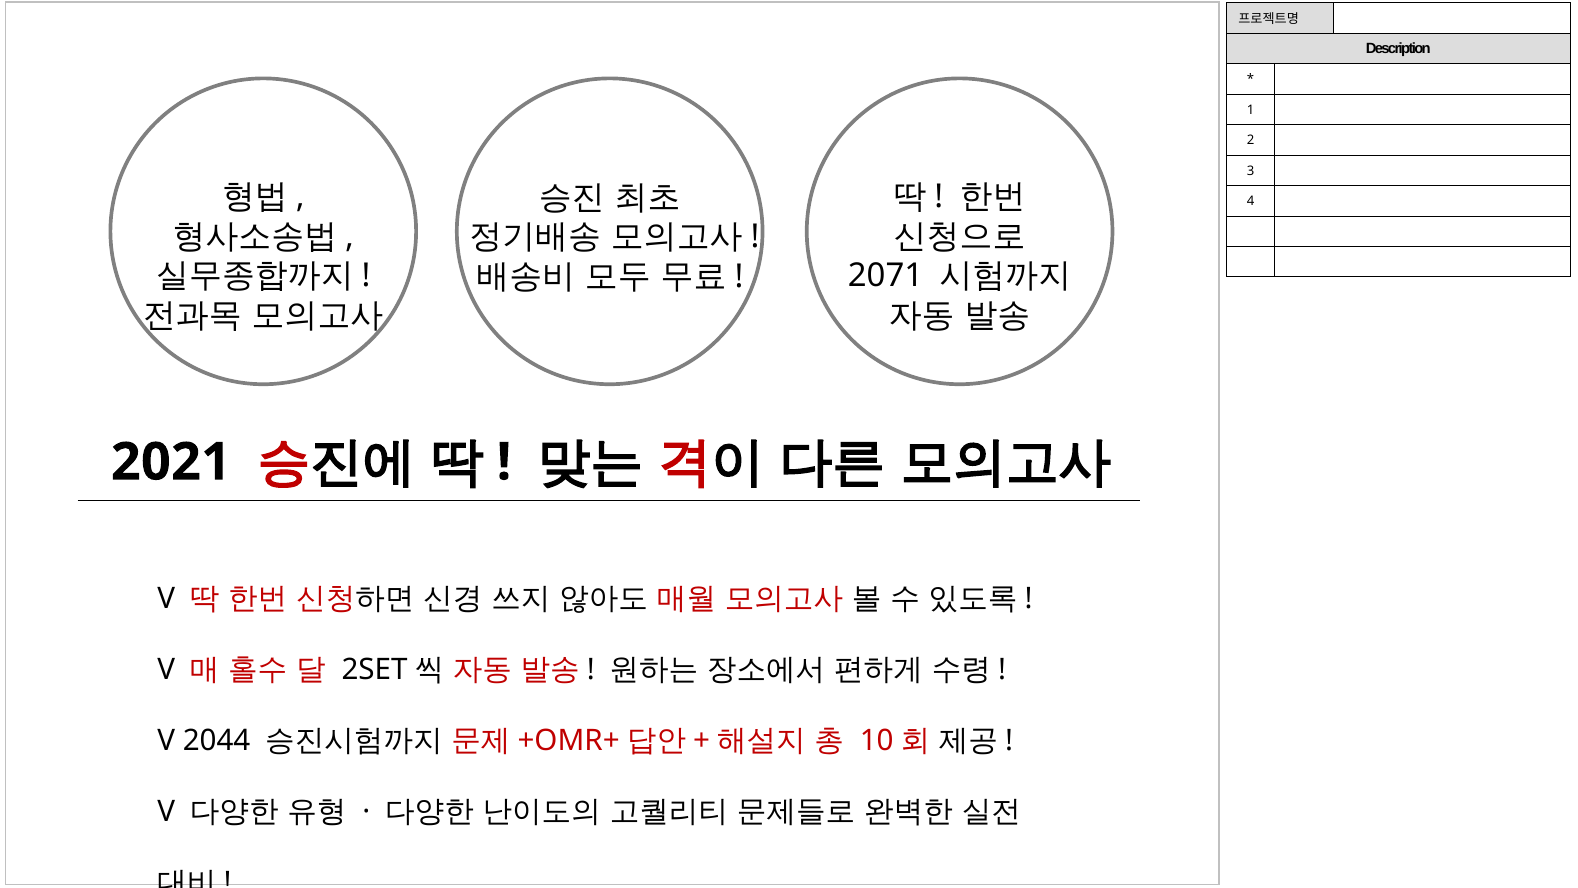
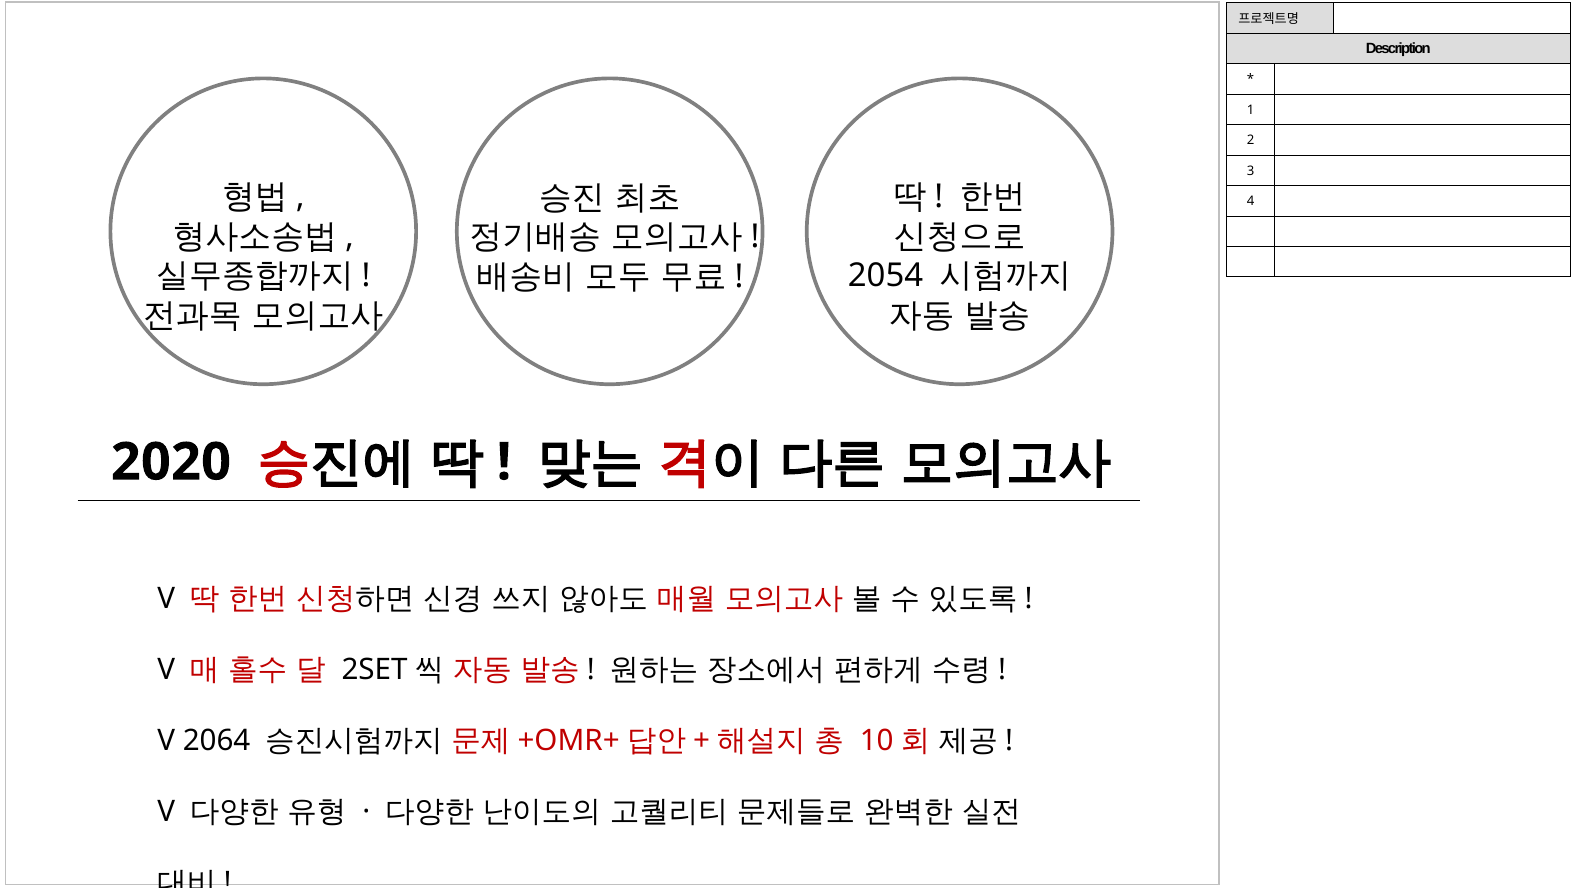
2071: 2071 -> 2054
2021: 2021 -> 2020
2044: 2044 -> 2064
